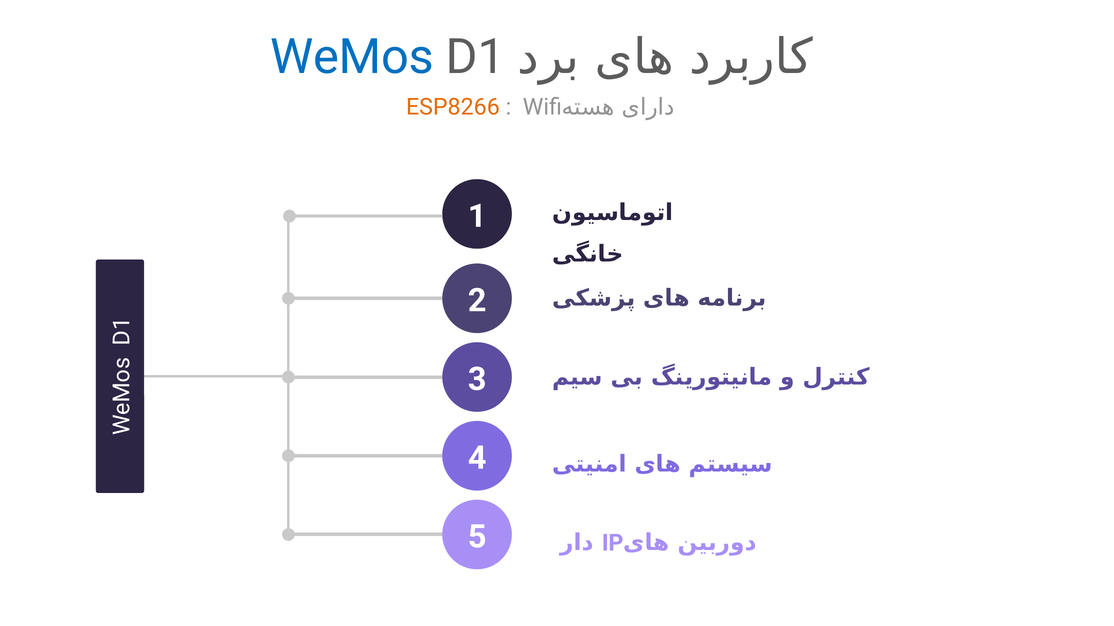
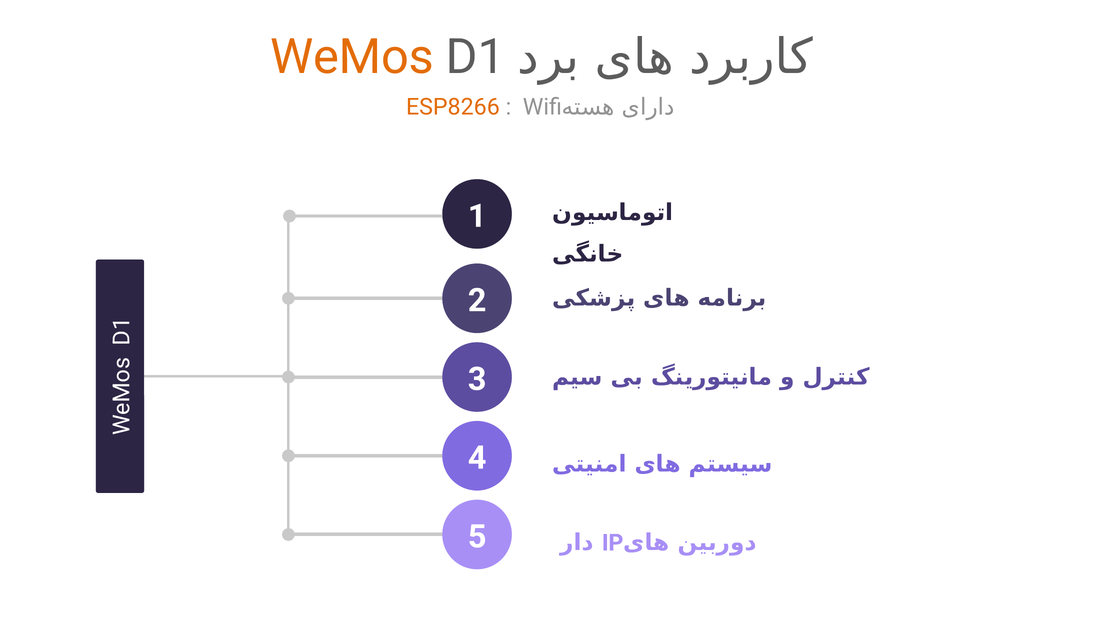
WeMos colour: blue -> orange
